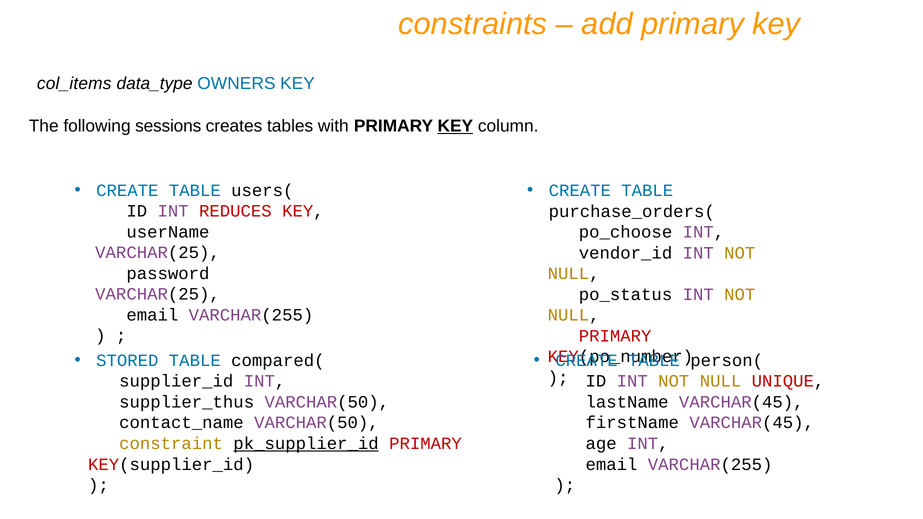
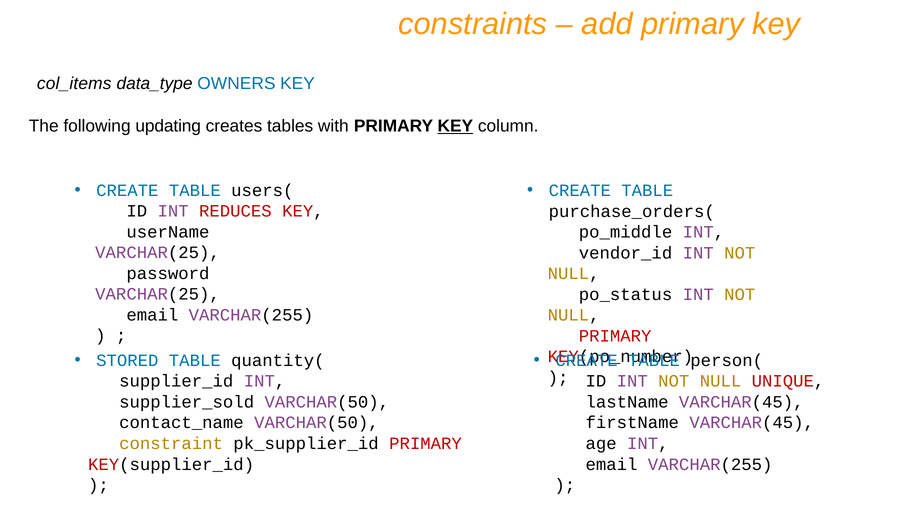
sessions: sessions -> updating
po_choose: po_choose -> po_middle
compared(: compared( -> quantity(
supplier_thus: supplier_thus -> supplier_sold
pk_supplier_id underline: present -> none
